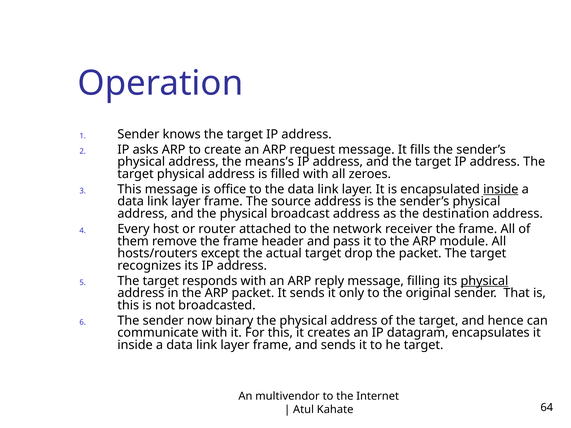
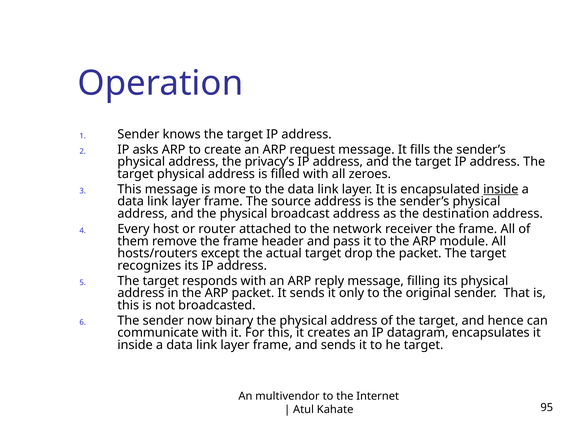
means’s: means’s -> privacy’s
office: office -> more
physical at (484, 281) underline: present -> none
64: 64 -> 95
